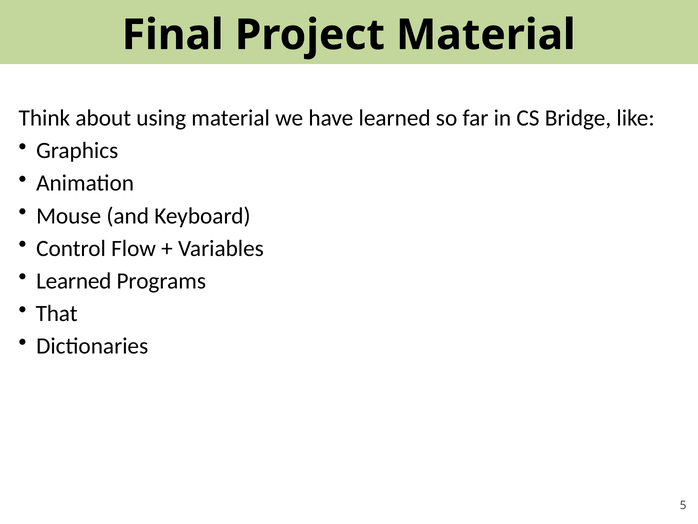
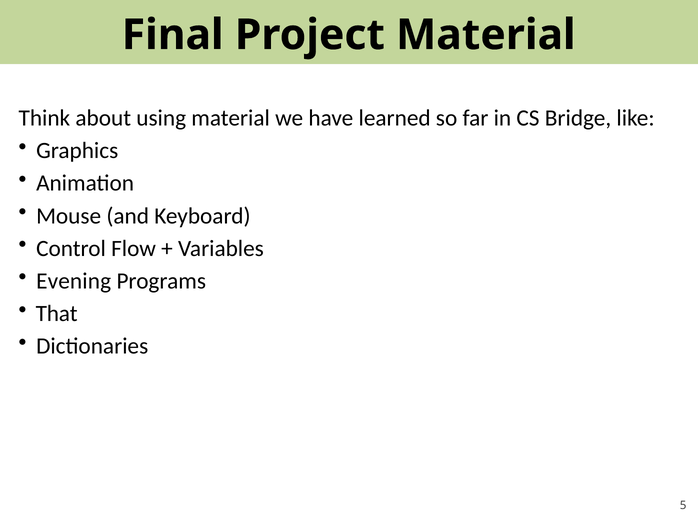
Learned at (74, 281): Learned -> Evening
